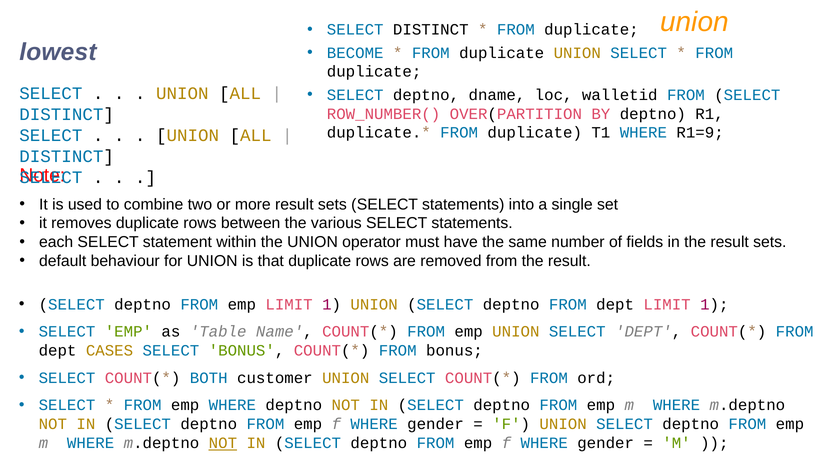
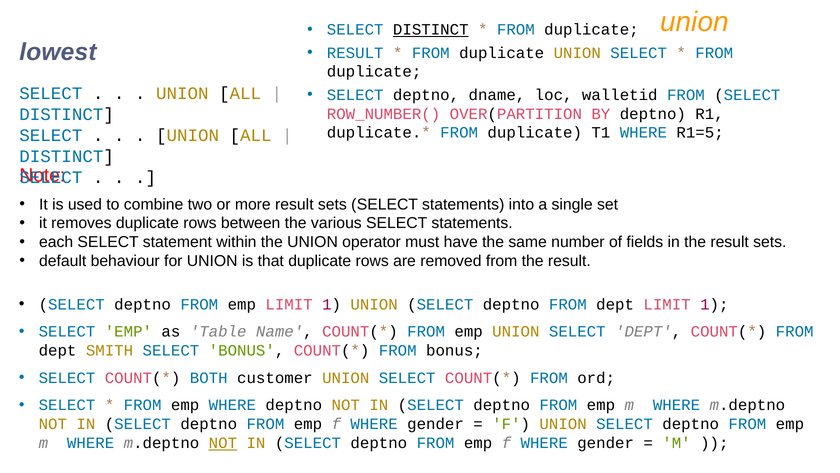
DISTINCT at (431, 30) underline: none -> present
BECOME at (355, 53): BECOME -> RESULT
R1=9: R1=9 -> R1=5
CASES: CASES -> SMITH
